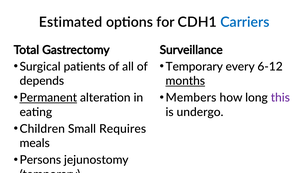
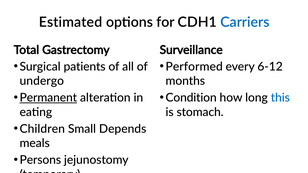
Temporary at (194, 67): Temporary -> Performed
depends: depends -> undergo
months underline: present -> none
Members: Members -> Condition
this colour: purple -> blue
undergo: undergo -> stomach
Requires: Requires -> Depends
